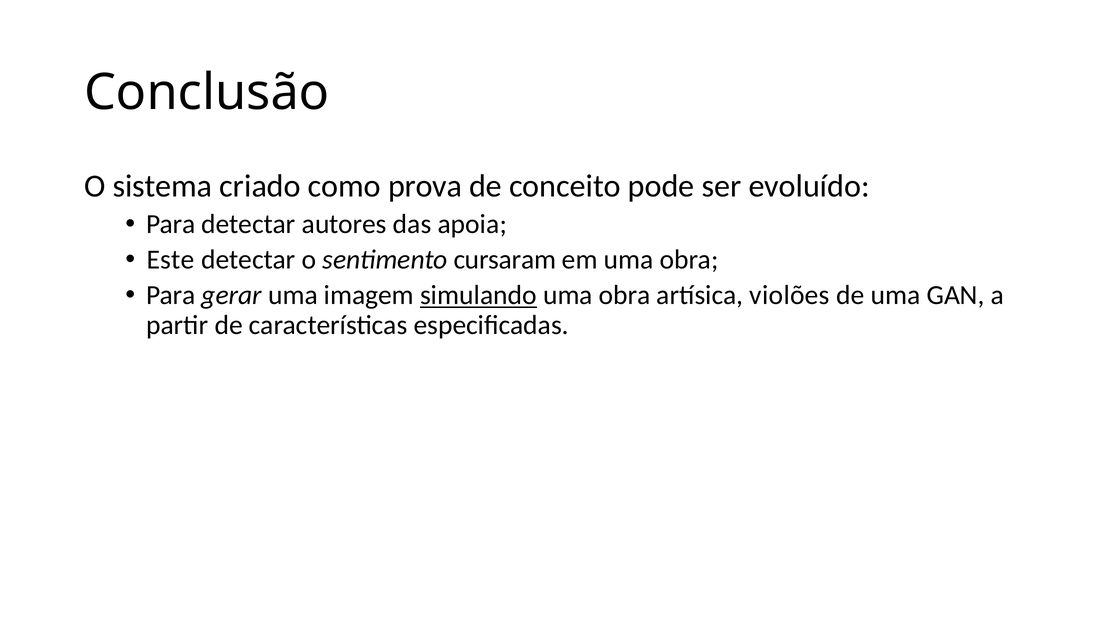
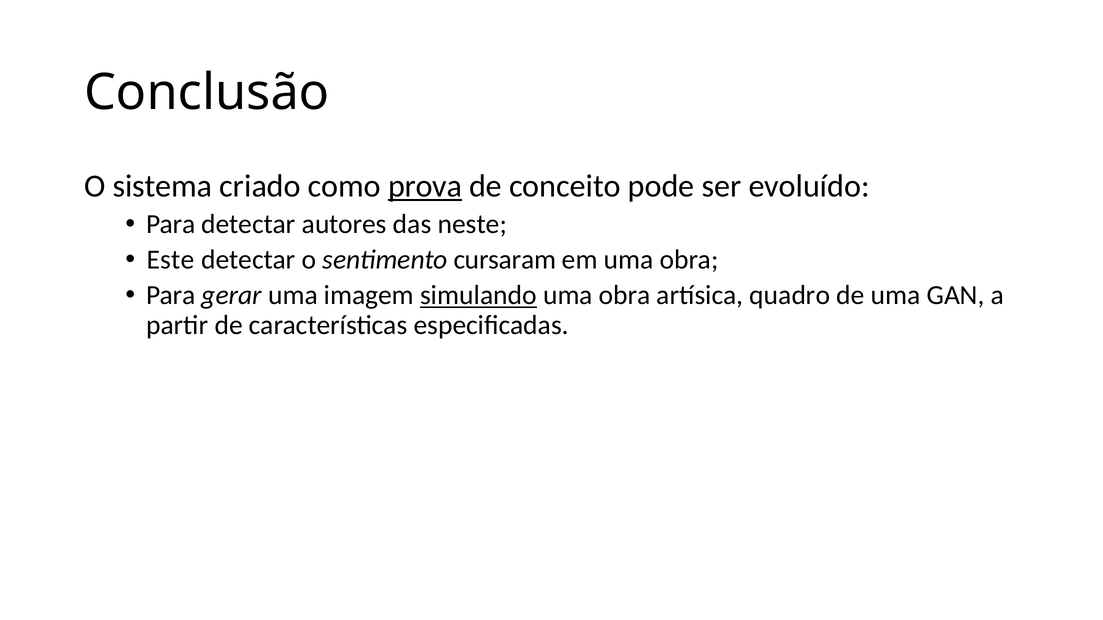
prova underline: none -> present
apoia: apoia -> neste
violões: violões -> quadro
